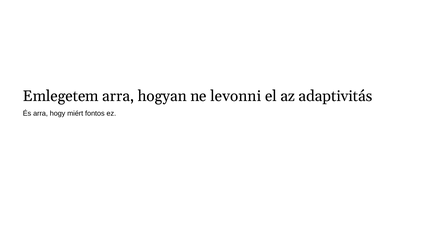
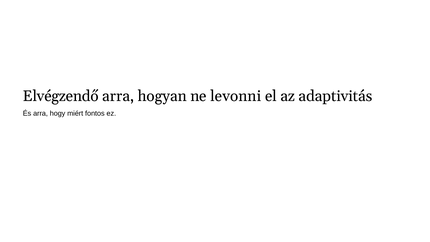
Emlegetem: Emlegetem -> Elvégzendő
